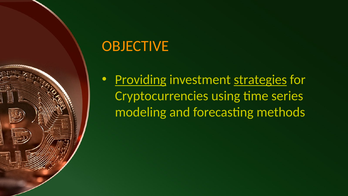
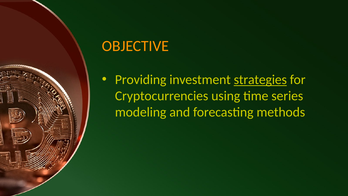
Providing underline: present -> none
